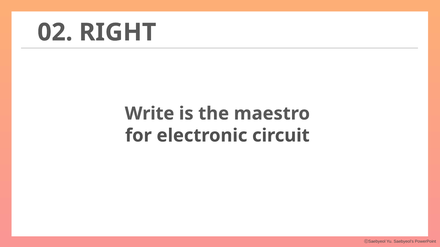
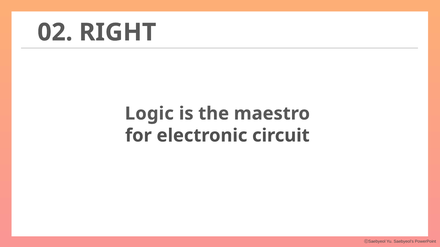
Write: Write -> Logic
